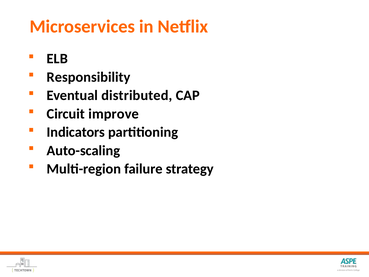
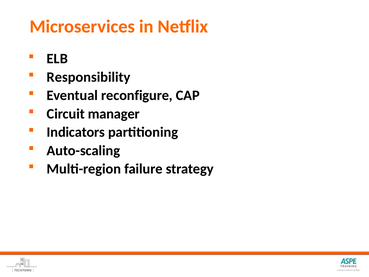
distributed: distributed -> reconfigure
improve: improve -> manager
